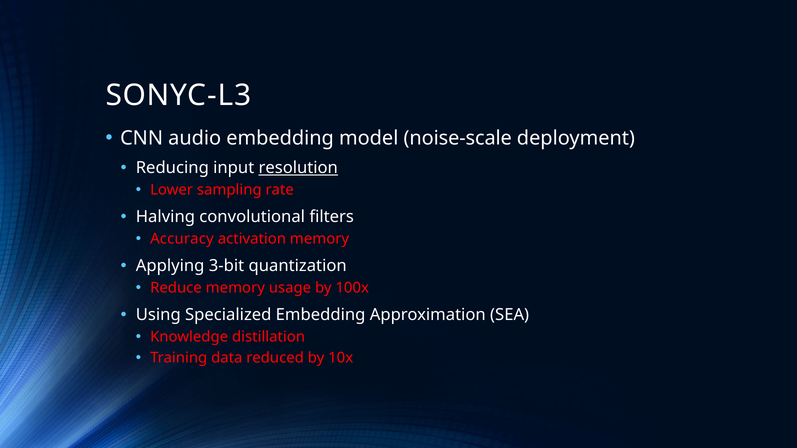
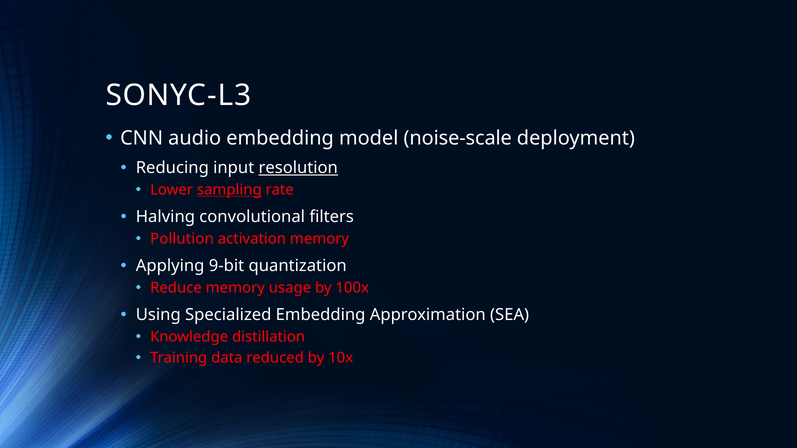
sampling underline: none -> present
Accuracy: Accuracy -> Pollution
3-bit: 3-bit -> 9-bit
